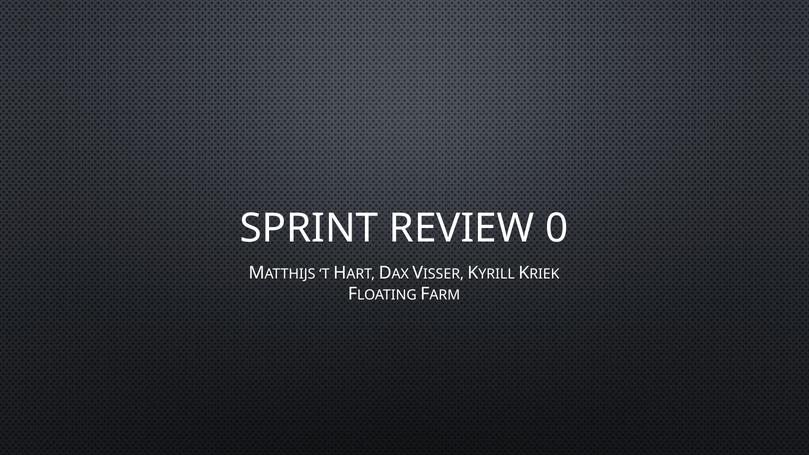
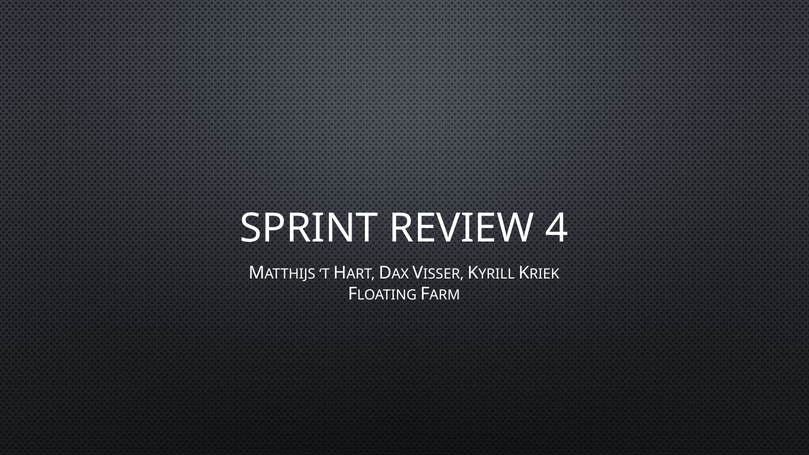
0: 0 -> 4
